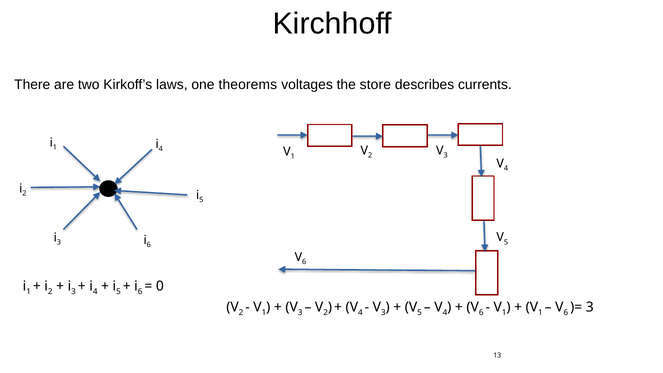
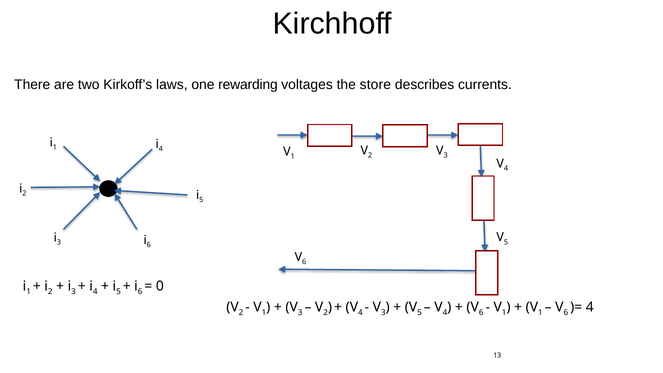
theorems: theorems -> rewarding
3 at (590, 307): 3 -> 4
